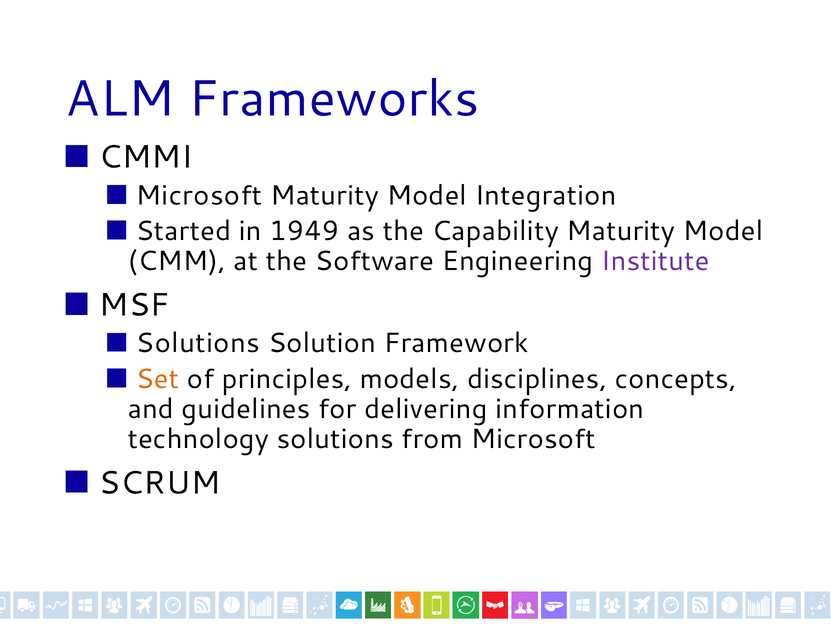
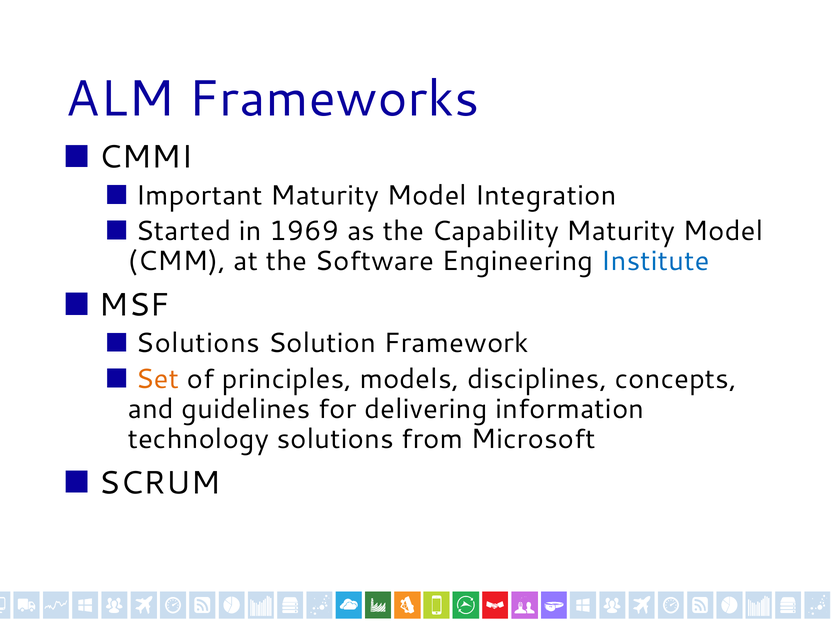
Microsoft at (199, 195): Microsoft -> Important
1949: 1949 -> 1969
Institute colour: purple -> blue
